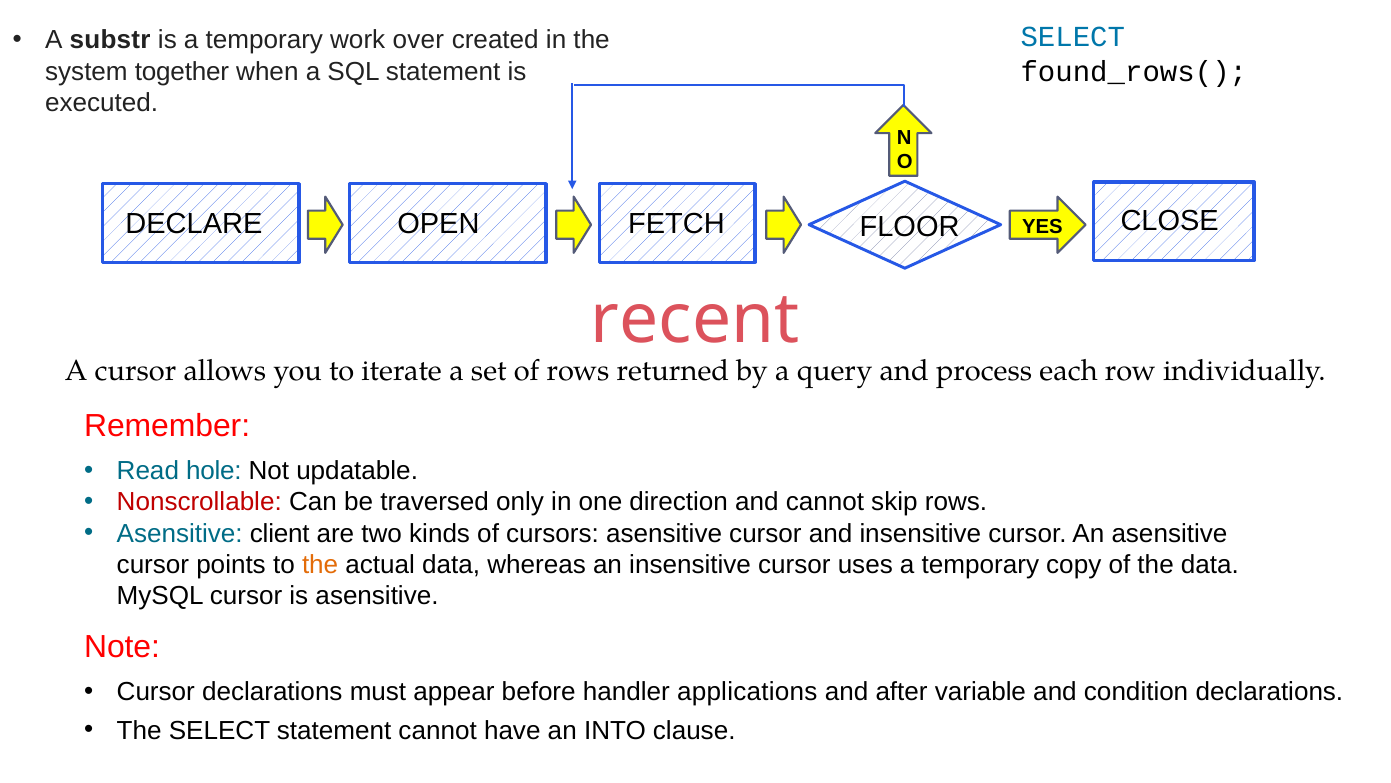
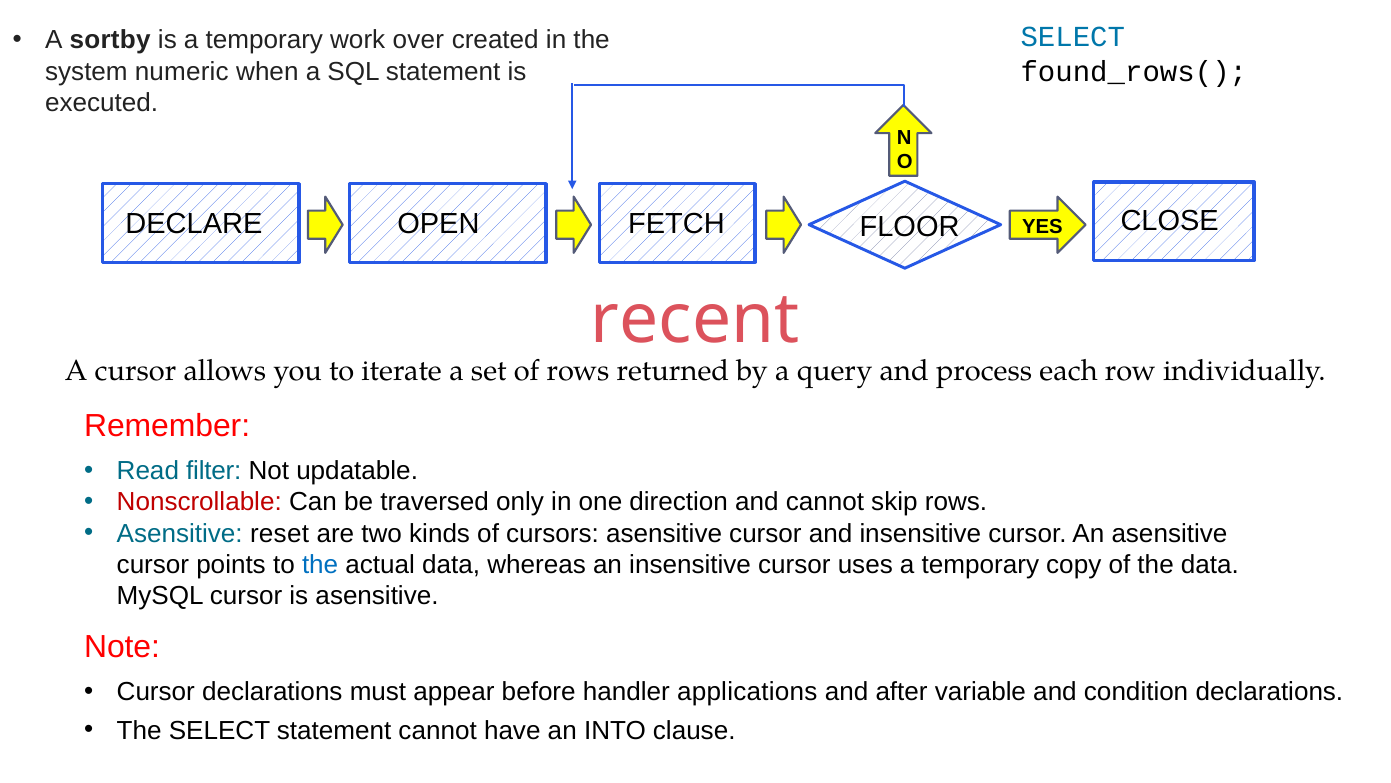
substr: substr -> sortby
together: together -> numeric
hole: hole -> filter
client: client -> reset
the at (320, 565) colour: orange -> blue
